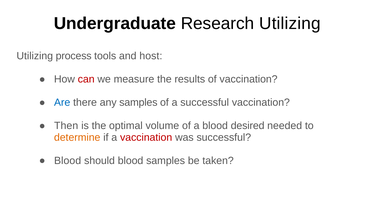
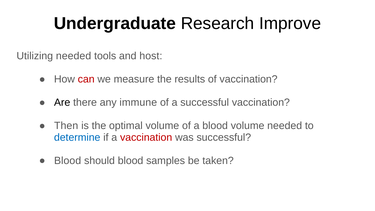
Research Utilizing: Utilizing -> Improve
Utilizing process: process -> needed
Are colour: blue -> black
any samples: samples -> immune
blood desired: desired -> volume
determine colour: orange -> blue
